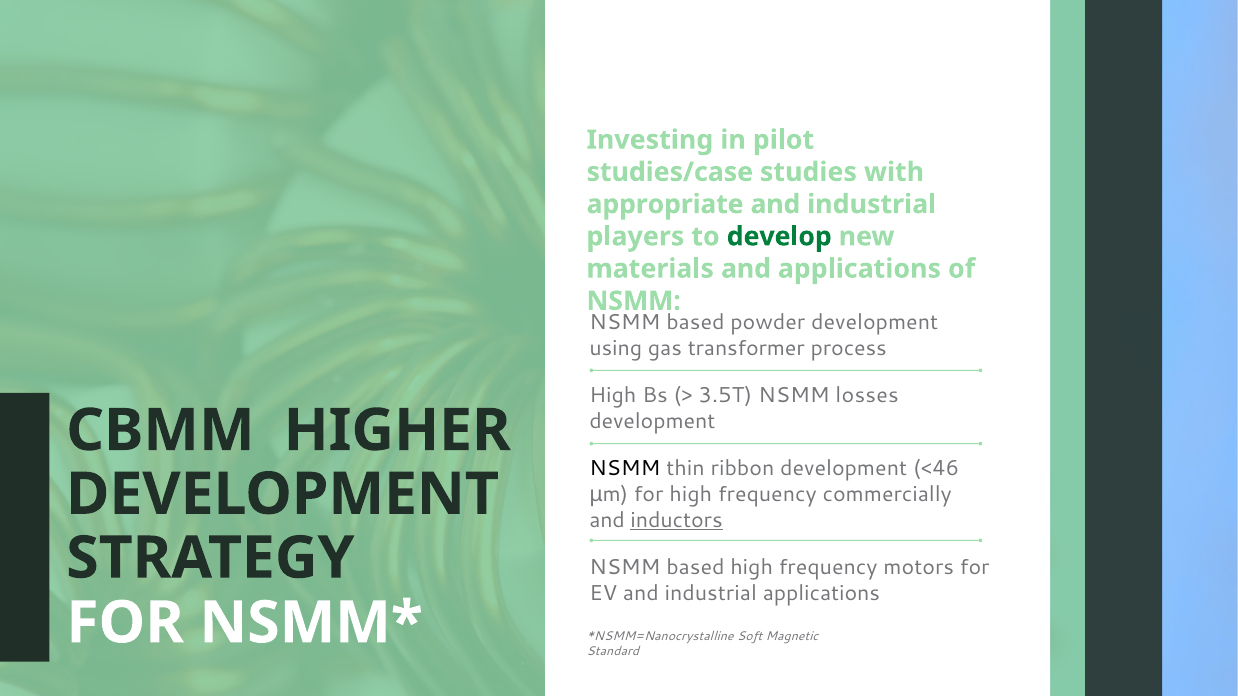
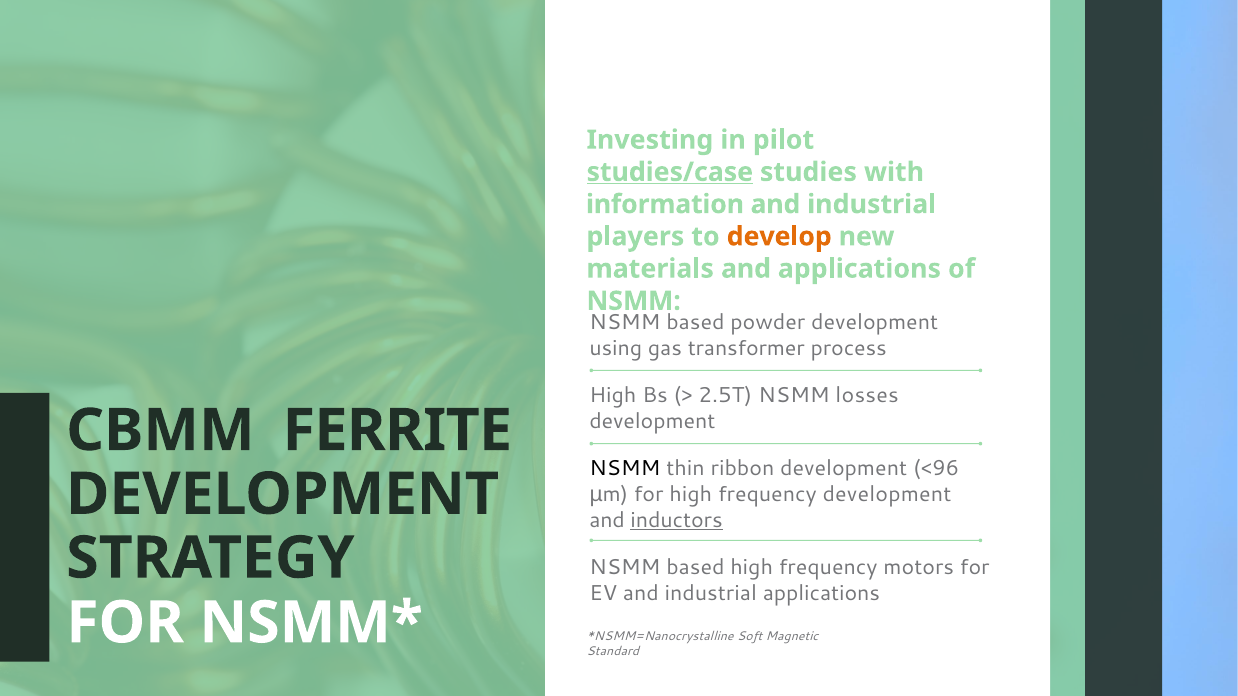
studies/case underline: none -> present
appropriate: appropriate -> information
develop colour: green -> orange
3.5T: 3.5T -> 2.5T
HIGHER: HIGHER -> FERRITE
<46: <46 -> <96
frequency commercially: commercially -> development
